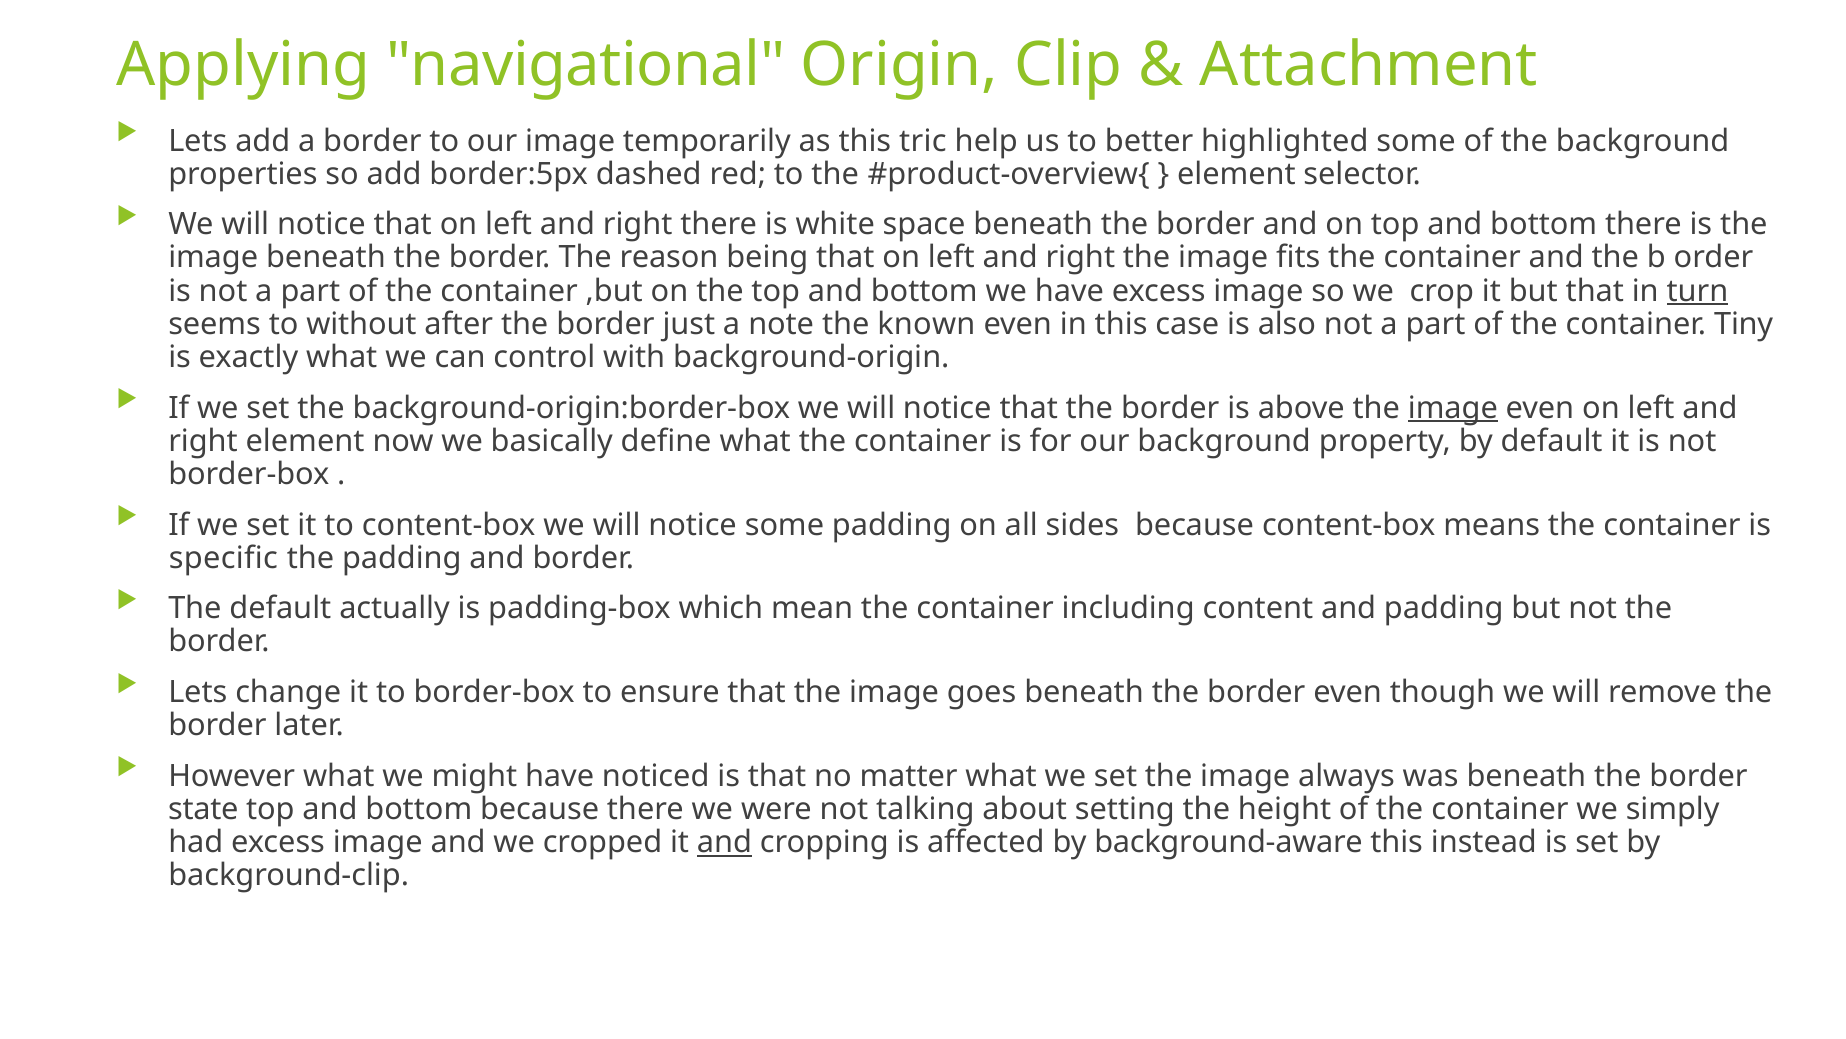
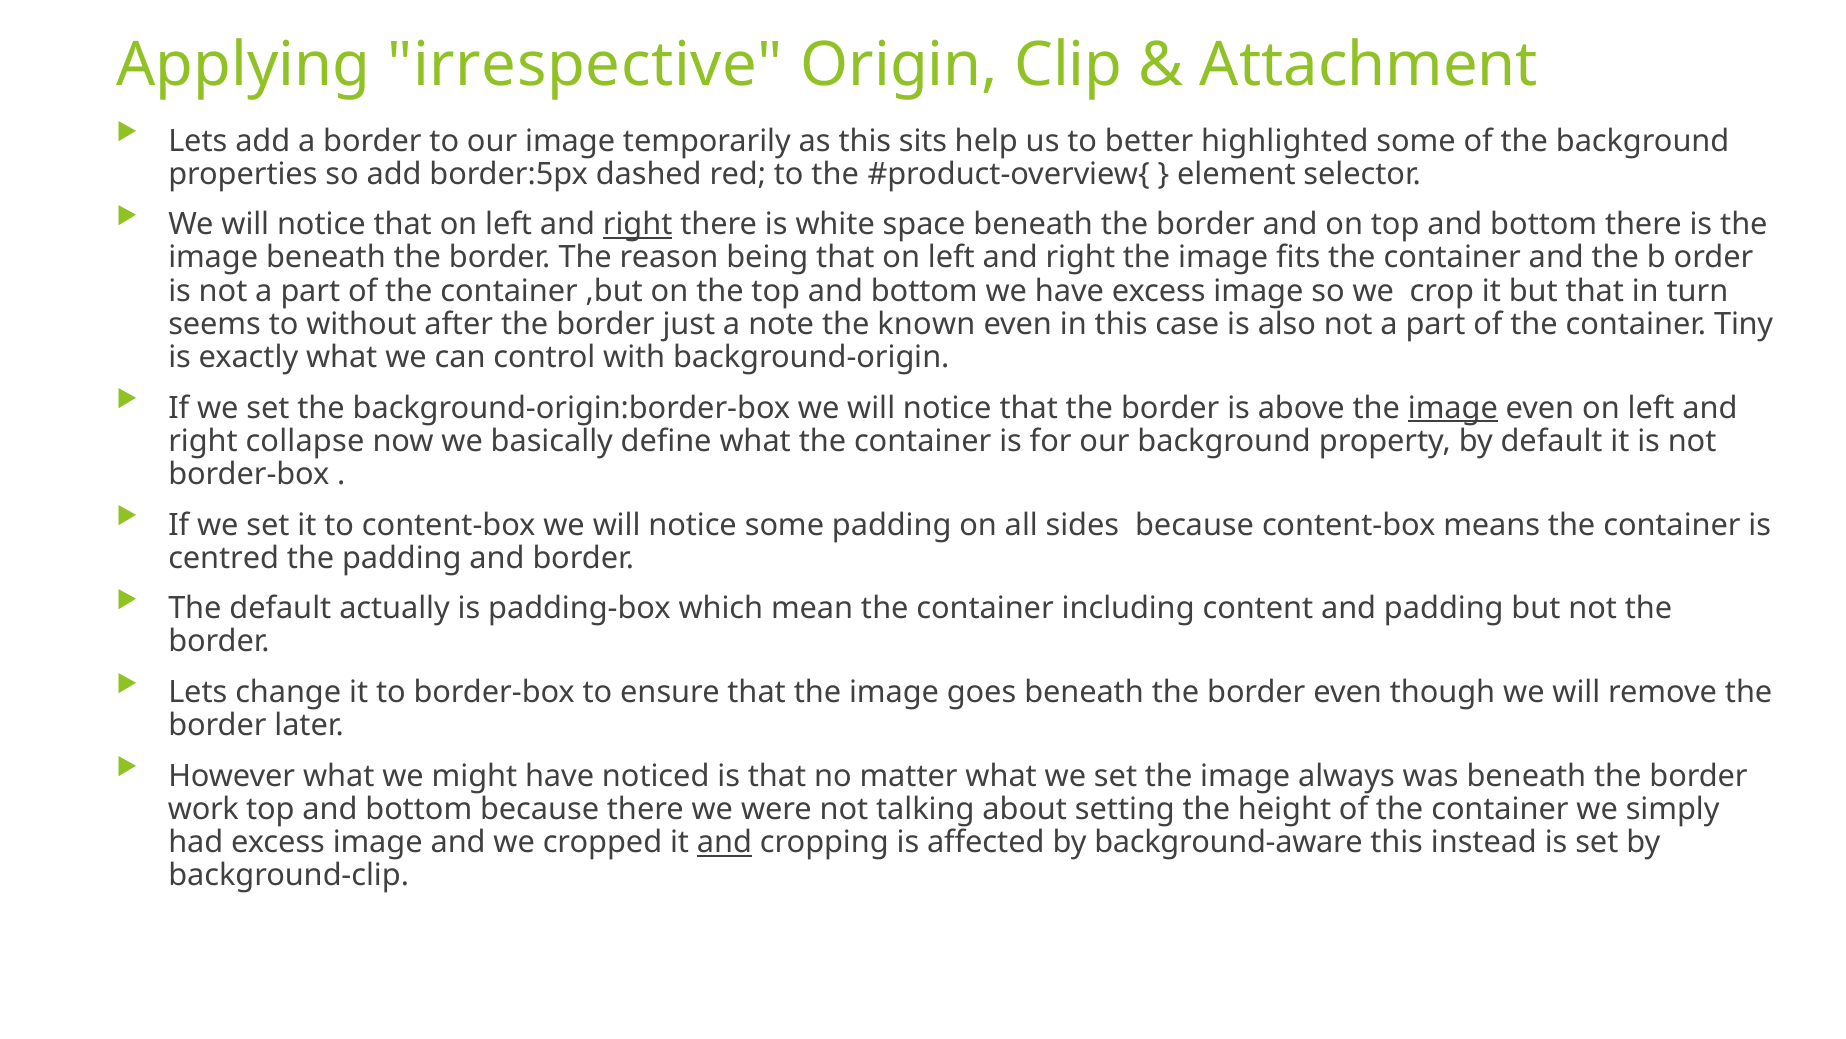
navigational: navigational -> irrespective
tric: tric -> sits
right at (638, 224) underline: none -> present
turn underline: present -> none
right element: element -> collapse
specific: specific -> centred
state: state -> work
